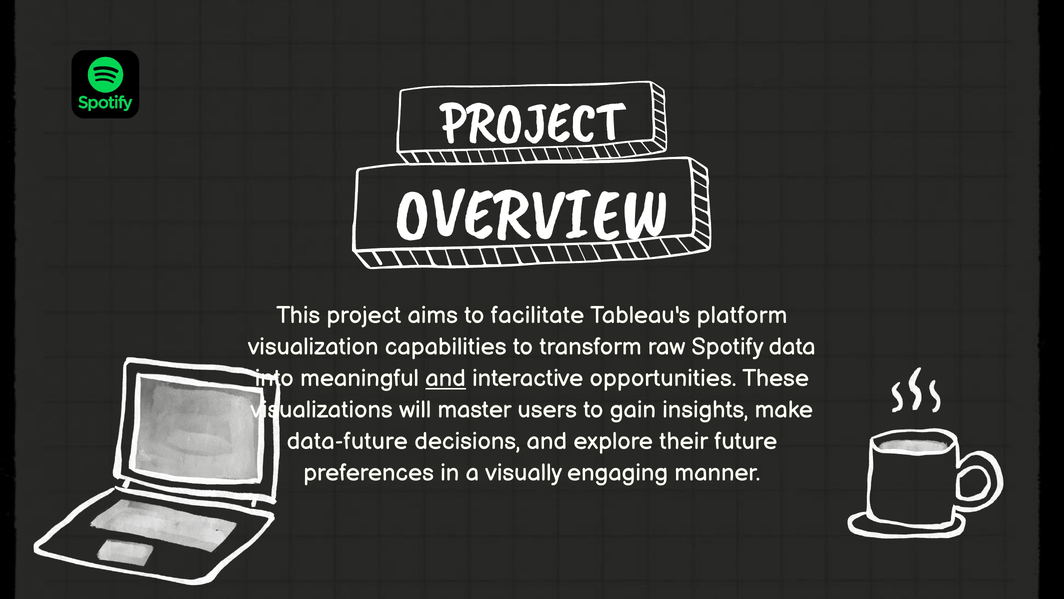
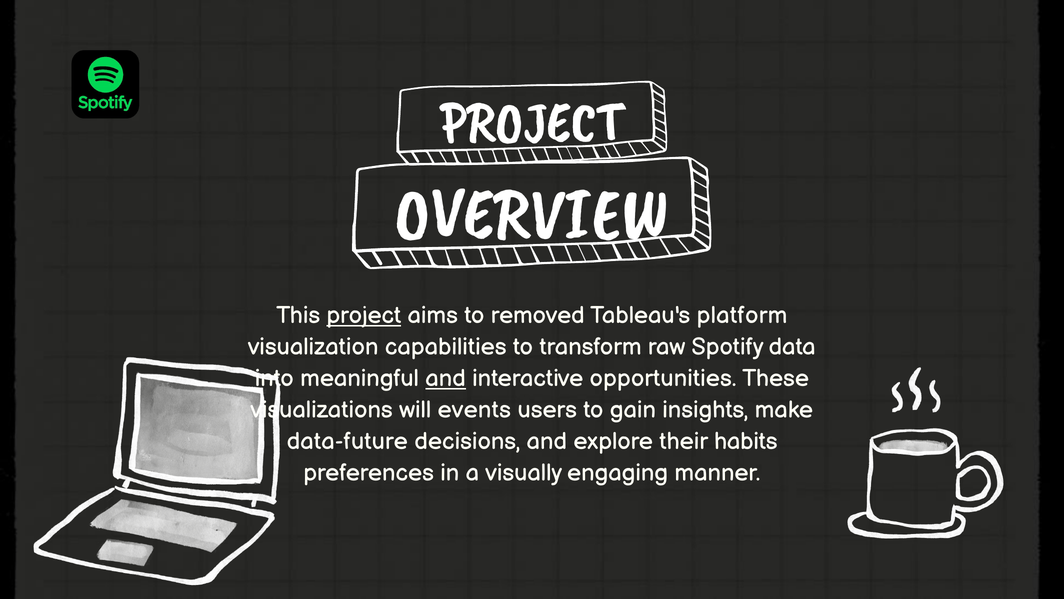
project at (364, 315) underline: none -> present
facilitate: facilitate -> removed
master: master -> events
future: future -> habits
